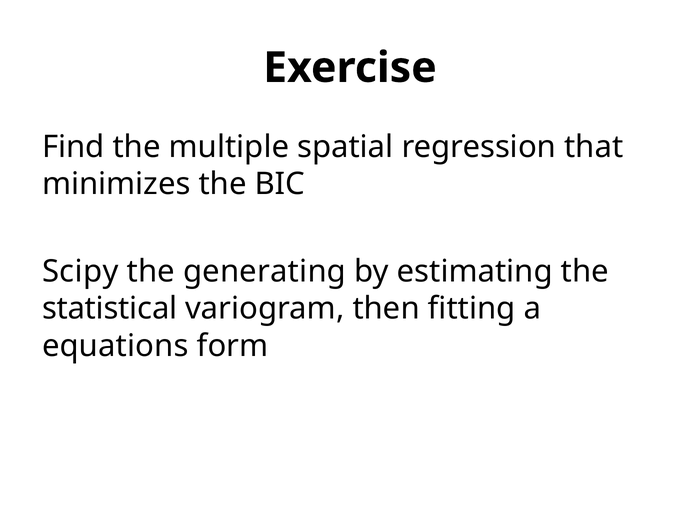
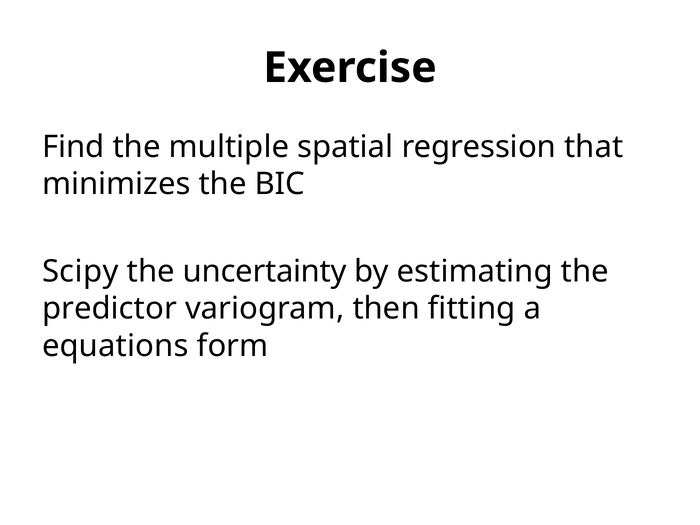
generating: generating -> uncertainty
statistical: statistical -> predictor
